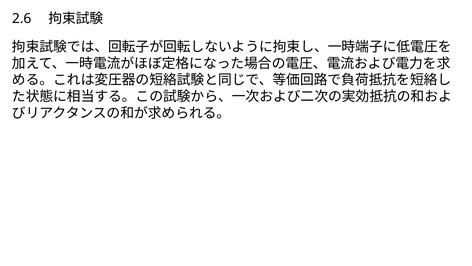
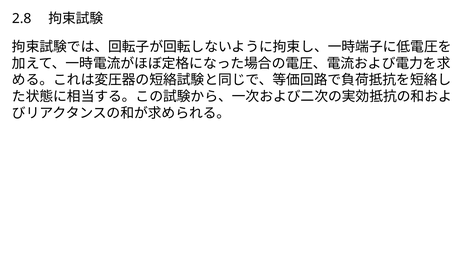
2.6: 2.6 -> 2.8
